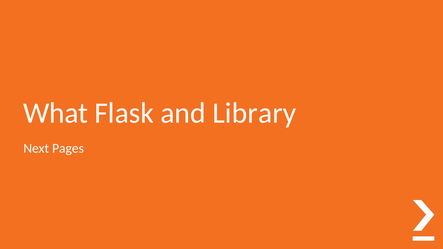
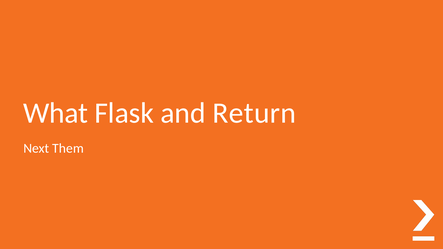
Library: Library -> Return
Pages: Pages -> Them
